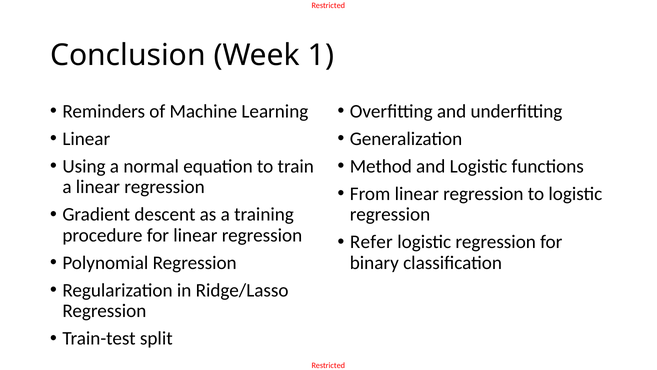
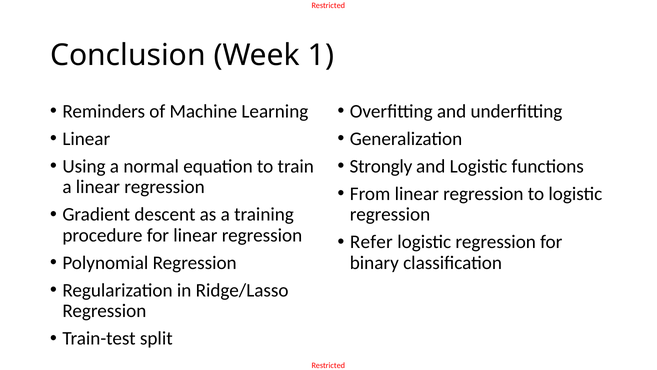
Method: Method -> Strongly
